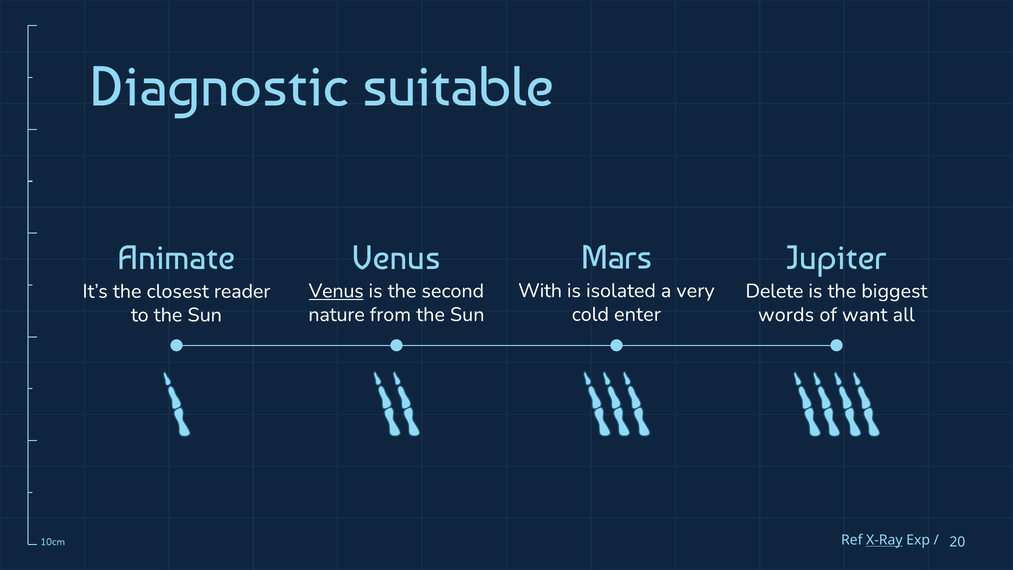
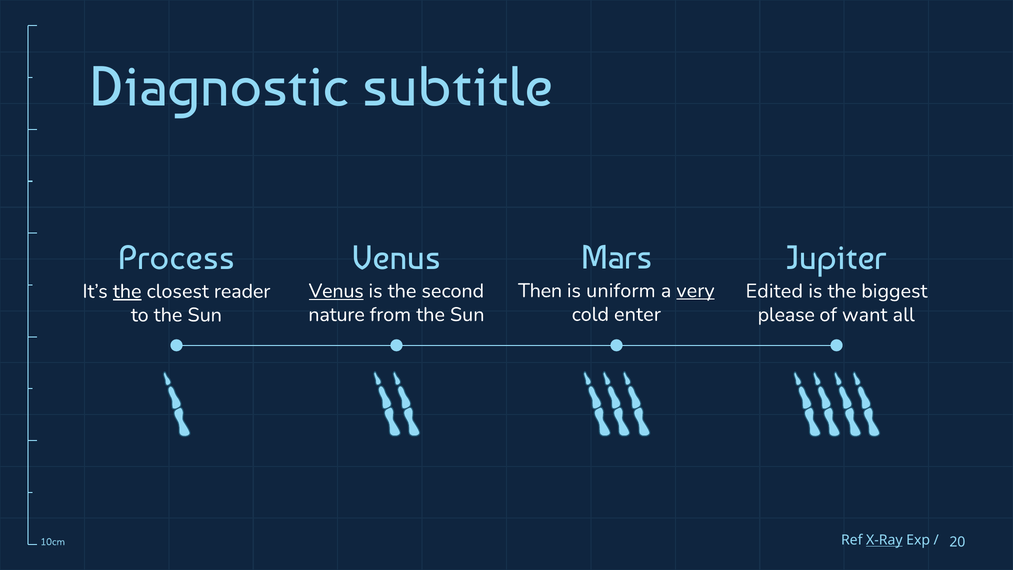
suitable: suitable -> subtitle
Animate: Animate -> Process
With: With -> Then
isolated: isolated -> uniform
very underline: none -> present
Delete: Delete -> Edited
the at (127, 291) underline: none -> present
words: words -> please
